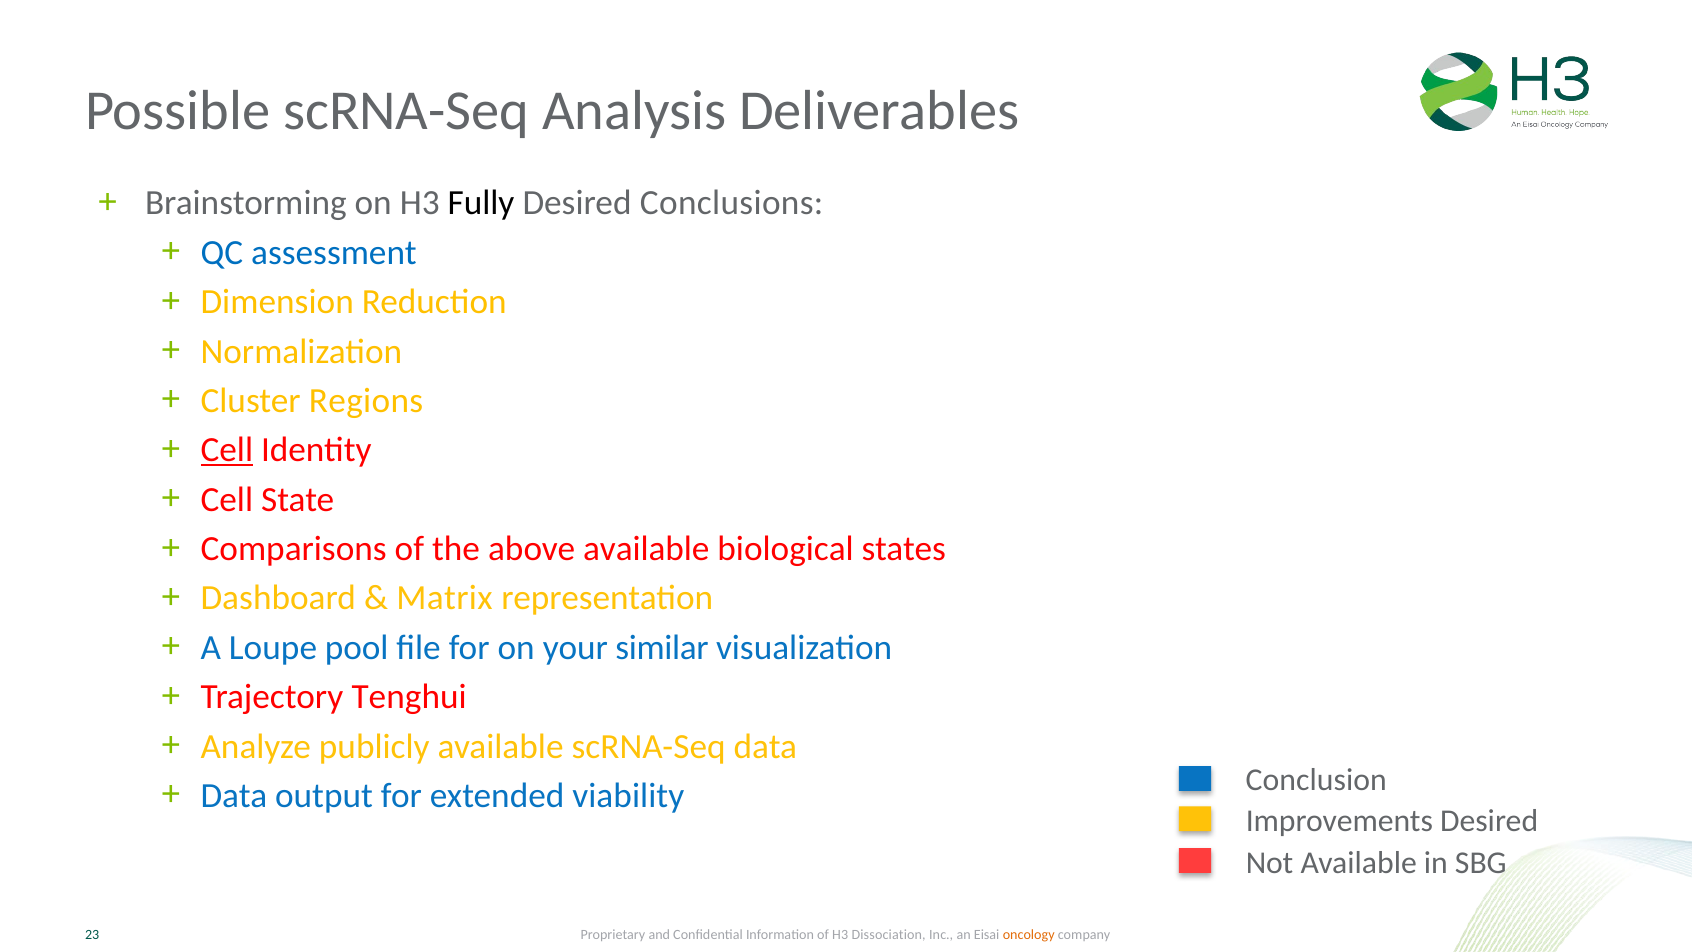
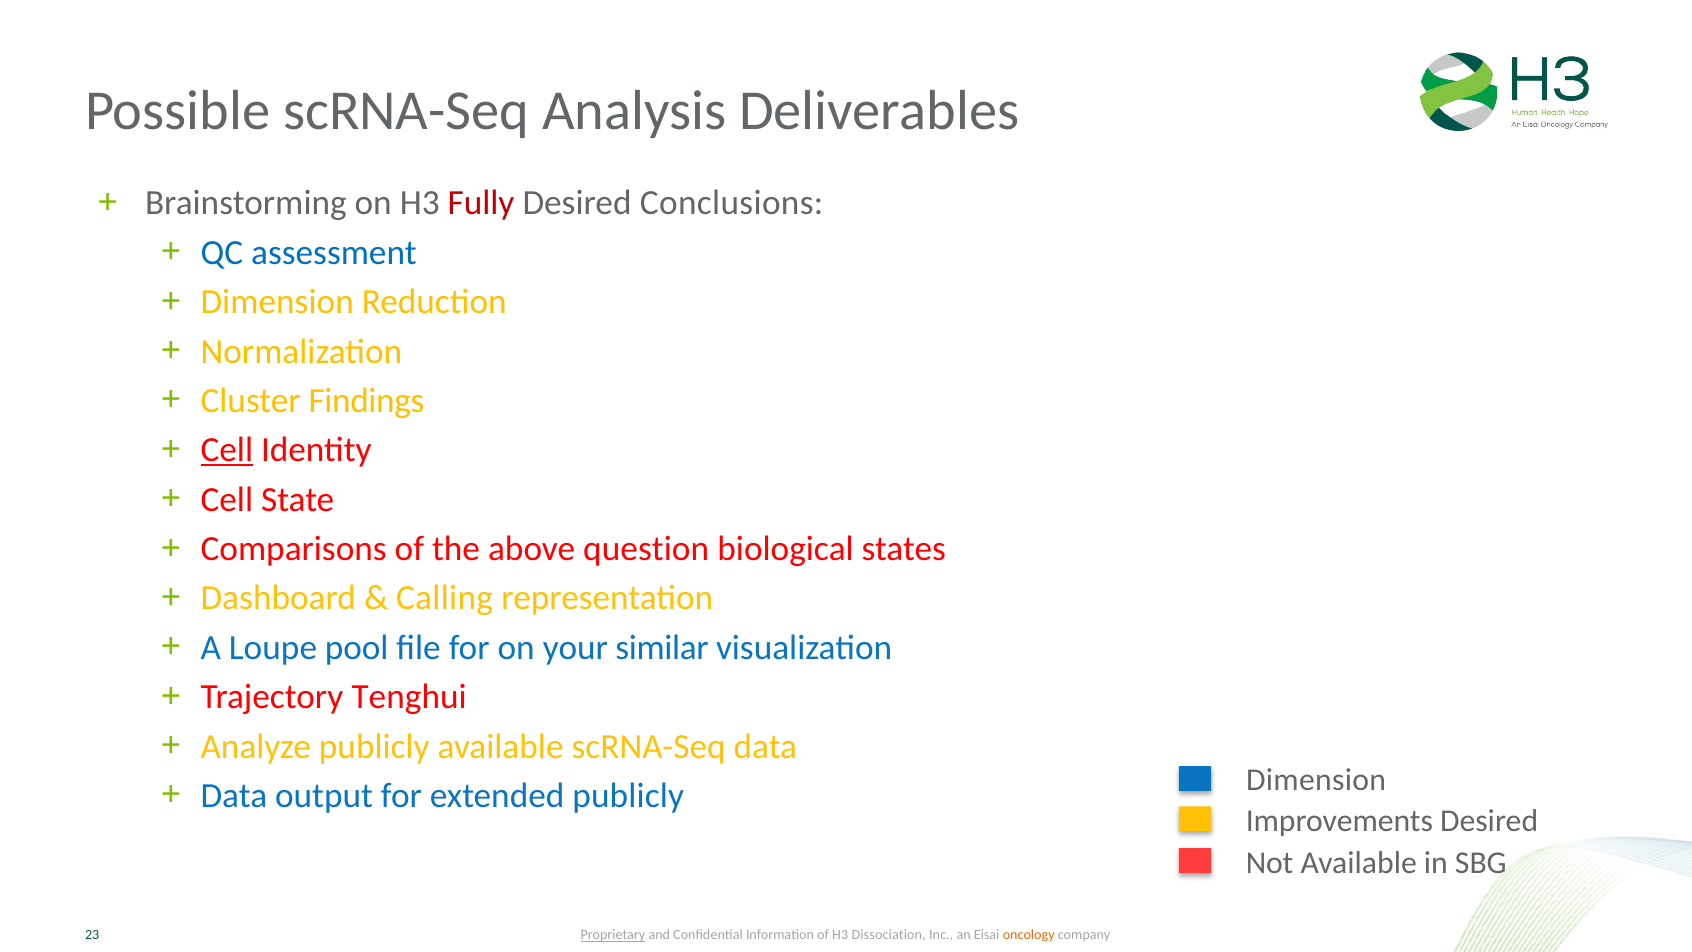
Fully colour: black -> red
Regions: Regions -> Findings
above available: available -> question
Matrix: Matrix -> Calling
Conclusion at (1316, 780): Conclusion -> Dimension
extended viability: viability -> publicly
Proprietary underline: none -> present
